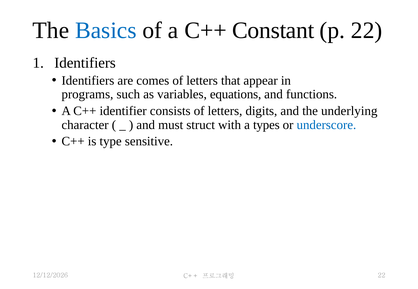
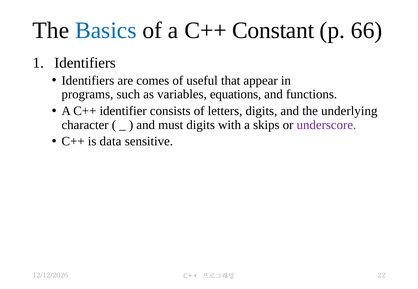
p 22: 22 -> 66
letters at (202, 81): letters -> useful
must struct: struct -> digits
types: types -> skips
underscore colour: blue -> purple
type: type -> data
